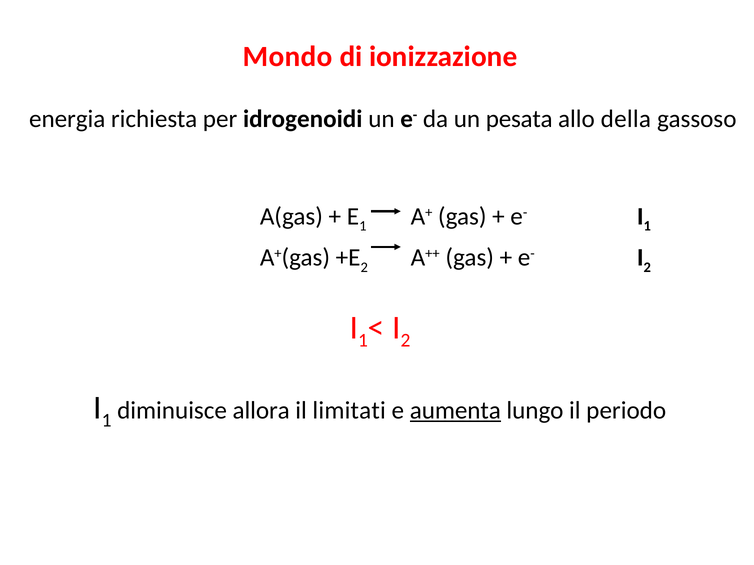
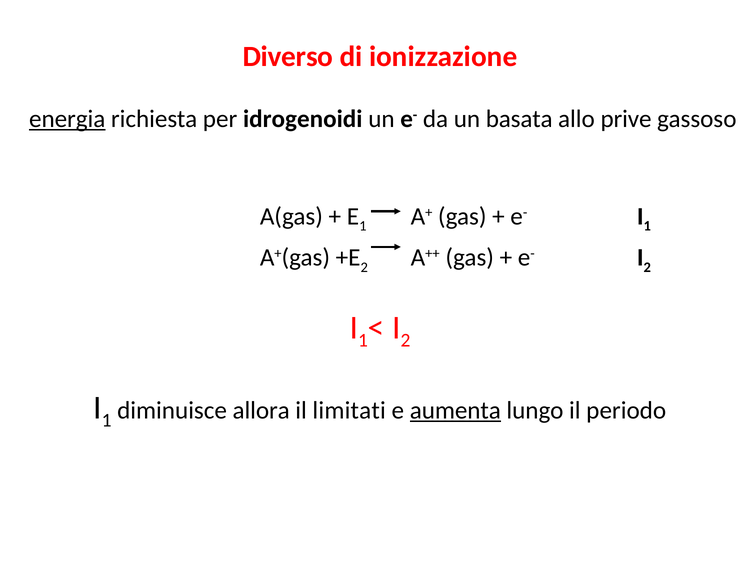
Mondo: Mondo -> Diverso
energia underline: none -> present
pesata: pesata -> basata
della: della -> prive
